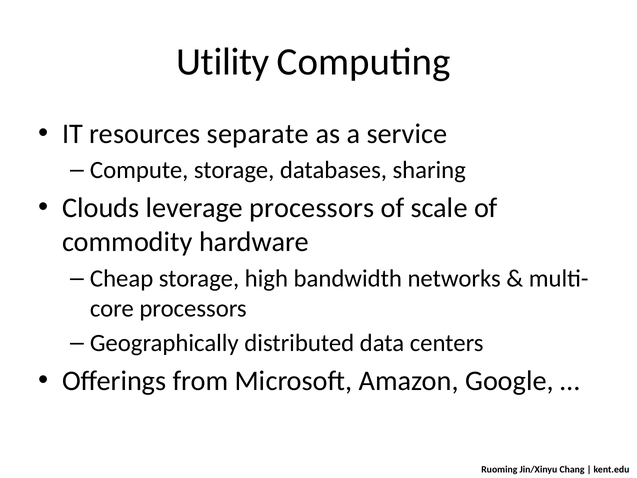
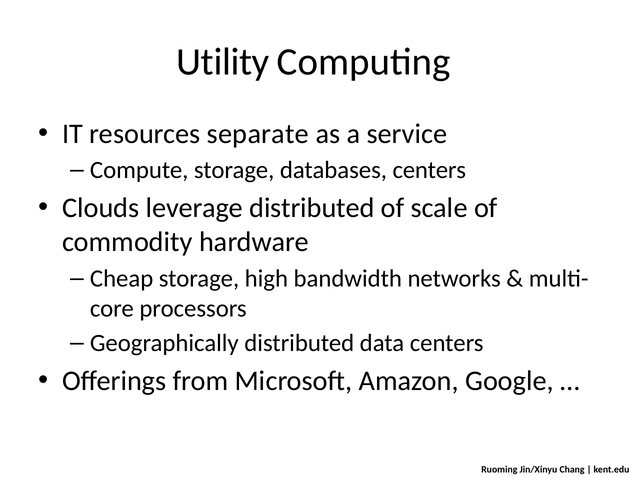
databases sharing: sharing -> centers
leverage processors: processors -> distributed
